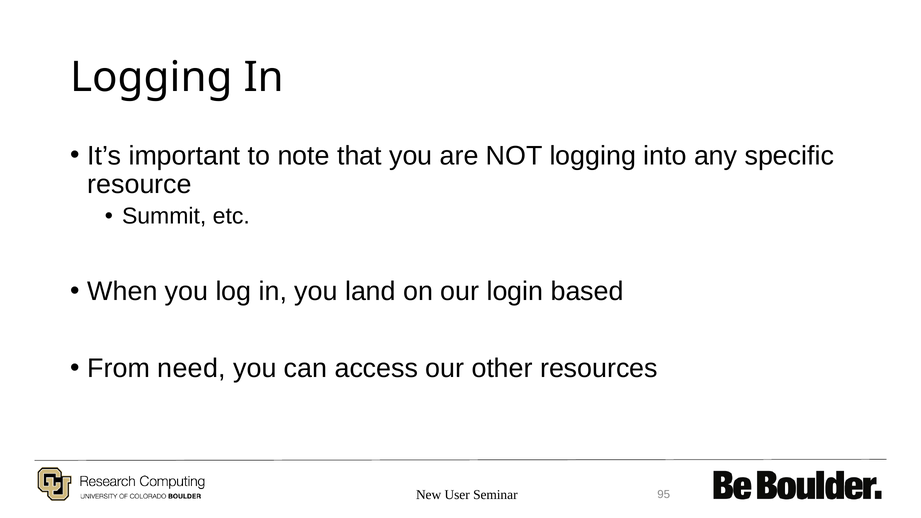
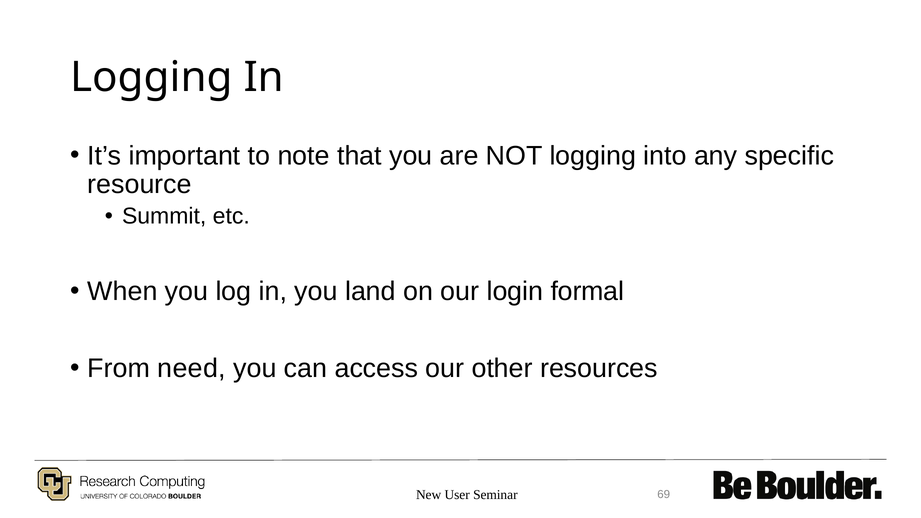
based: based -> formal
95: 95 -> 69
